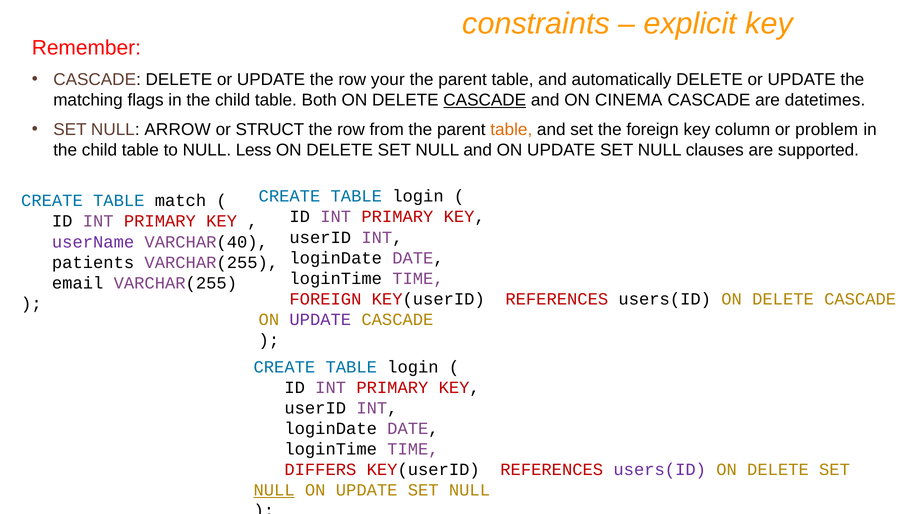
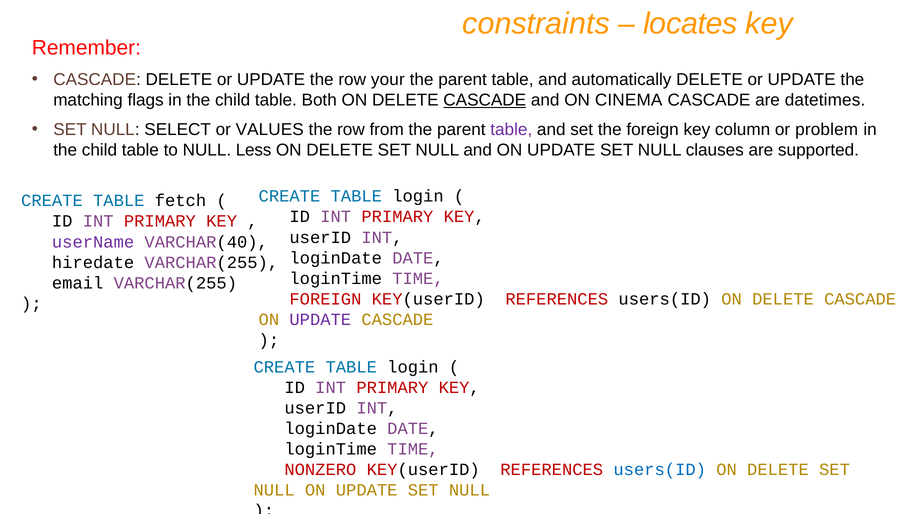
explicit: explicit -> locates
ARROW: ARROW -> SELECT
STRUCT: STRUCT -> VALUES
table at (511, 130) colour: orange -> purple
match: match -> fetch
patients: patients -> hiredate
DIFFERS: DIFFERS -> NONZERO
users(ID at (660, 470) colour: purple -> blue
NULL at (274, 490) underline: present -> none
